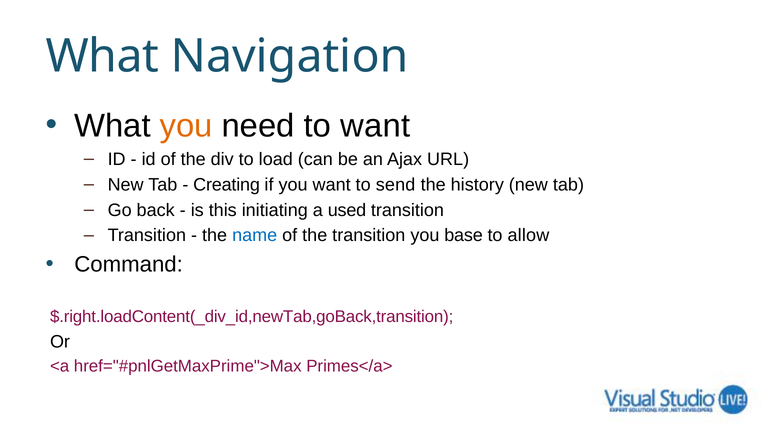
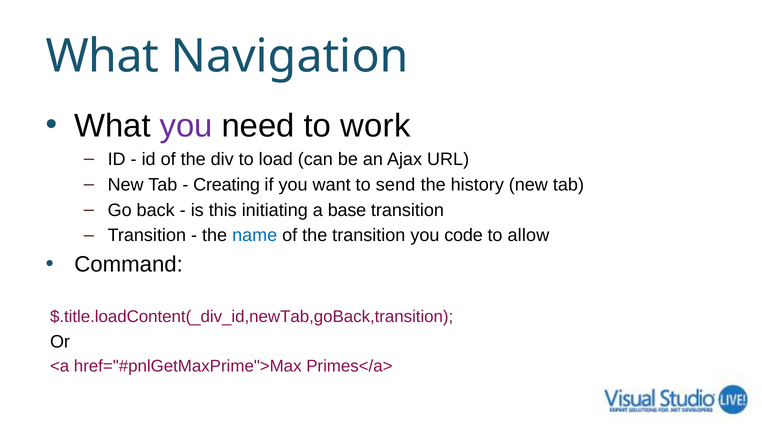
you at (186, 126) colour: orange -> purple
to want: want -> work
used: used -> base
base: base -> code
$.right.loadContent(_div_id,newTab,goBack,transition: $.right.loadContent(_div_id,newTab,goBack,transition -> $.title.loadContent(_div_id,newTab,goBack,transition
